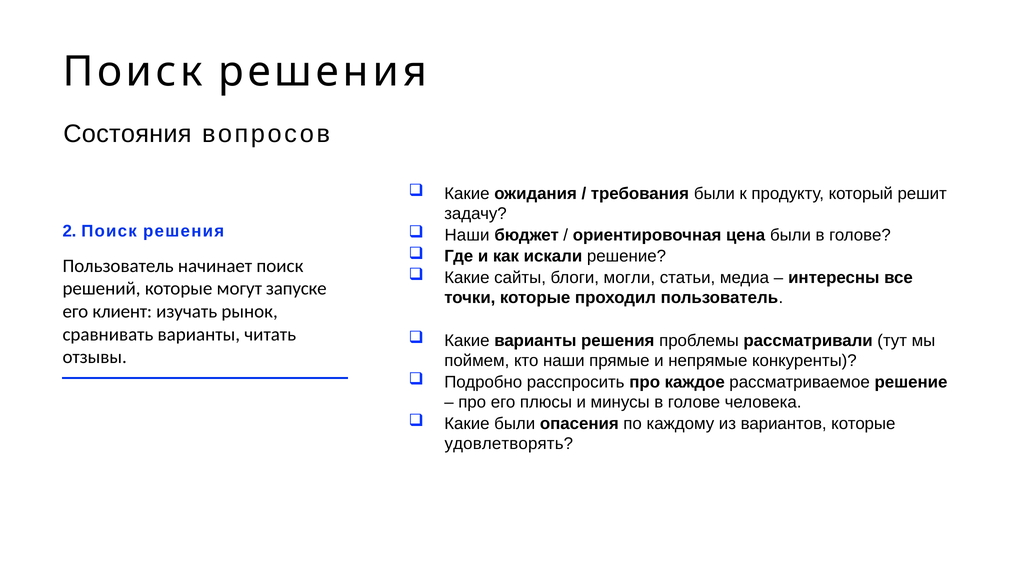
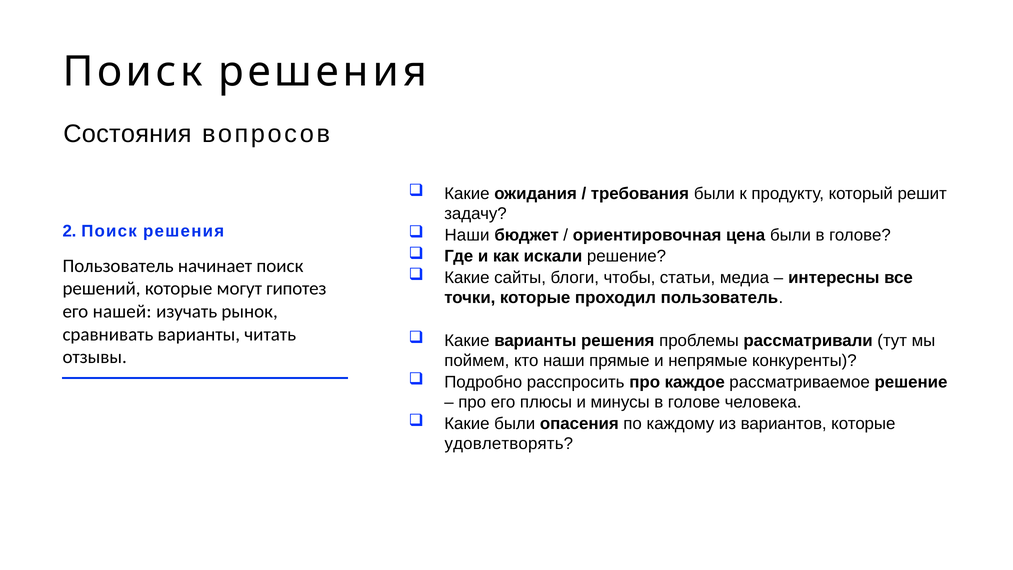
могли: могли -> чтобы
запуске: запуске -> гипотез
клиент: клиент -> нашей
